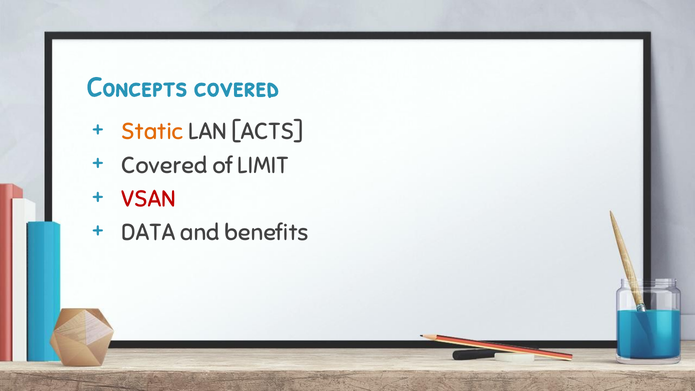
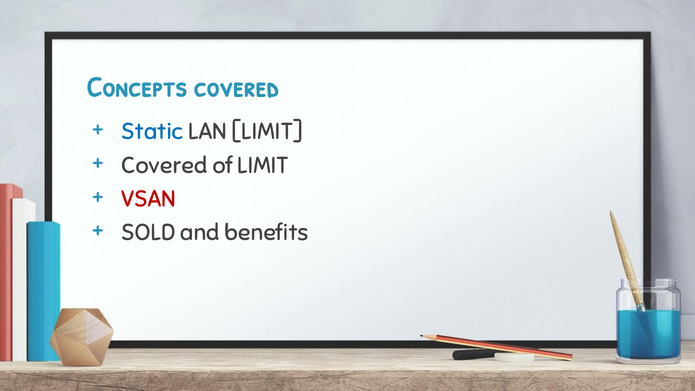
Static colour: orange -> blue
LAN ACTS: ACTS -> LIMIT
DATA: DATA -> SOLD
